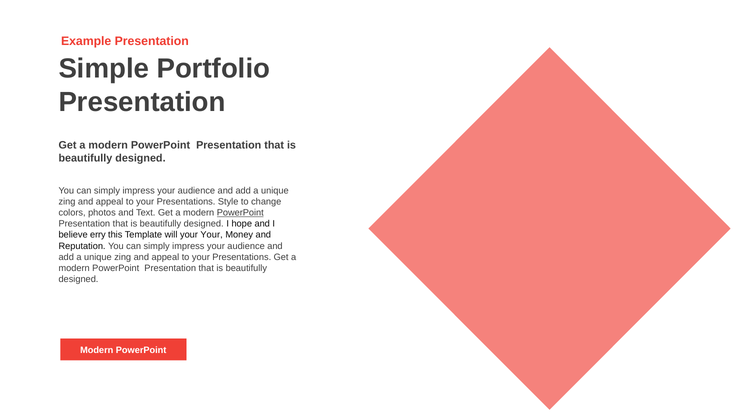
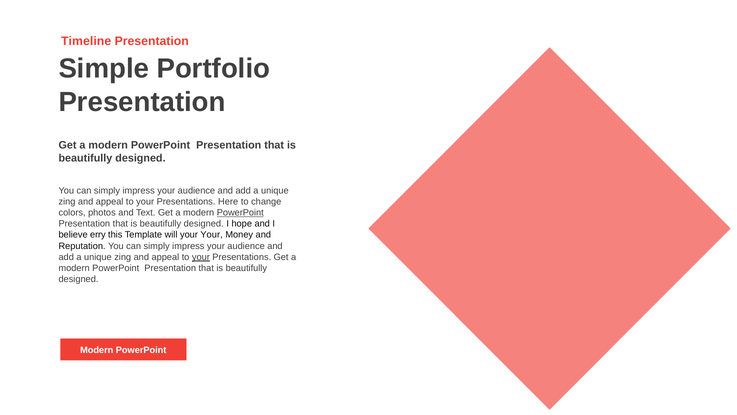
Example: Example -> Timeline
Presentations Style: Style -> Here
your at (201, 257) underline: none -> present
